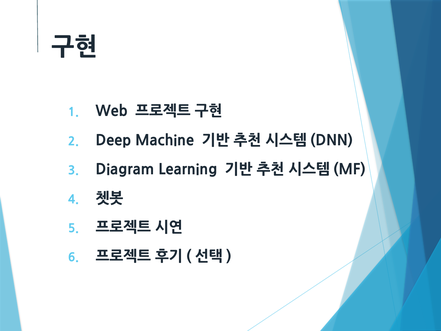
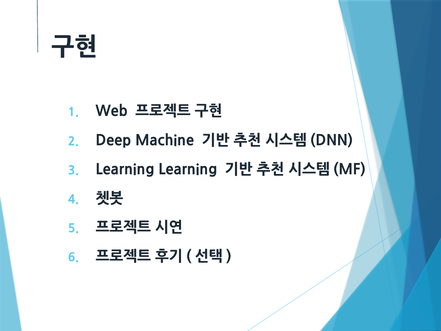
Diagram at (125, 169): Diagram -> Learning
